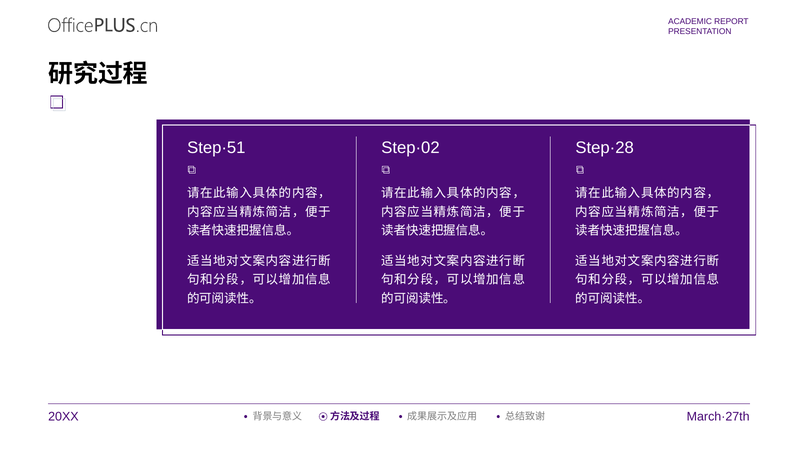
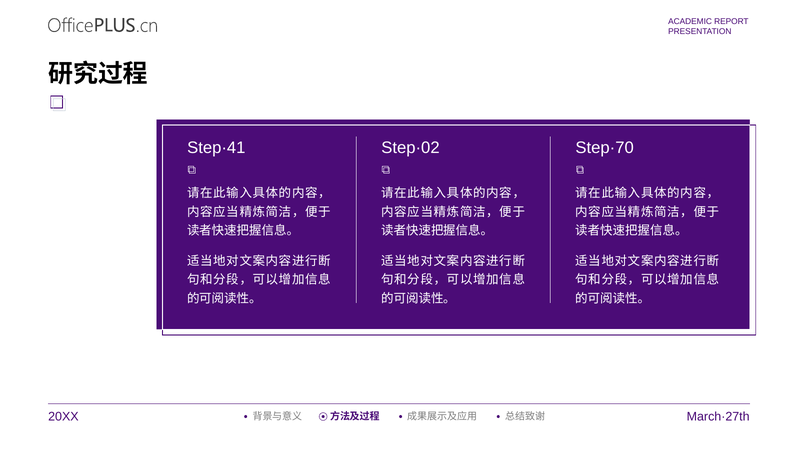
Step·51: Step·51 -> Step·41
Step·28: Step·28 -> Step·70
